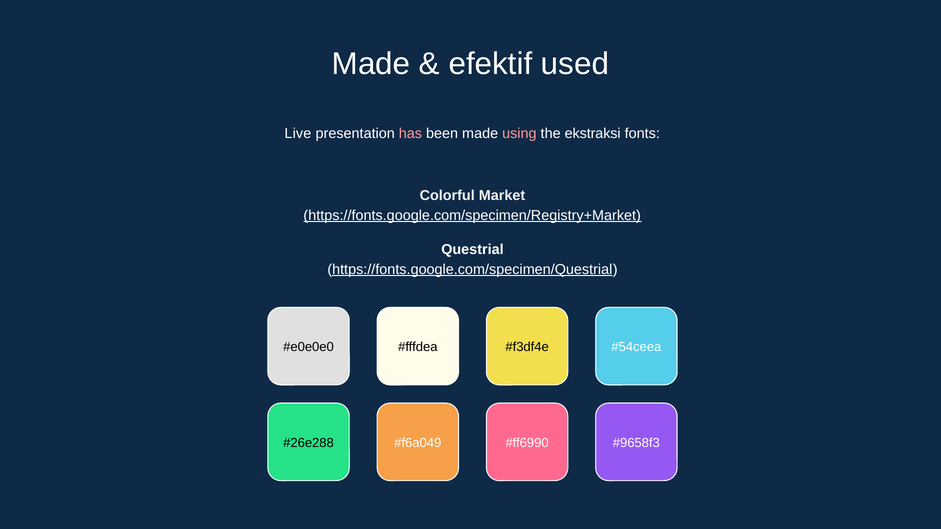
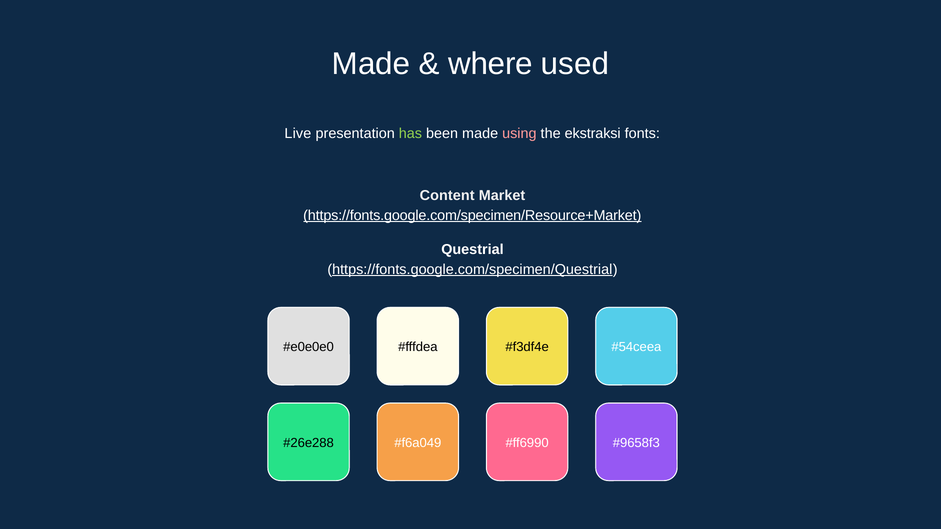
efektif: efektif -> where
has colour: pink -> light green
Colorful: Colorful -> Content
https://fonts.google.com/specimen/Registry+Market: https://fonts.google.com/specimen/Registry+Market -> https://fonts.google.com/specimen/Resource+Market
